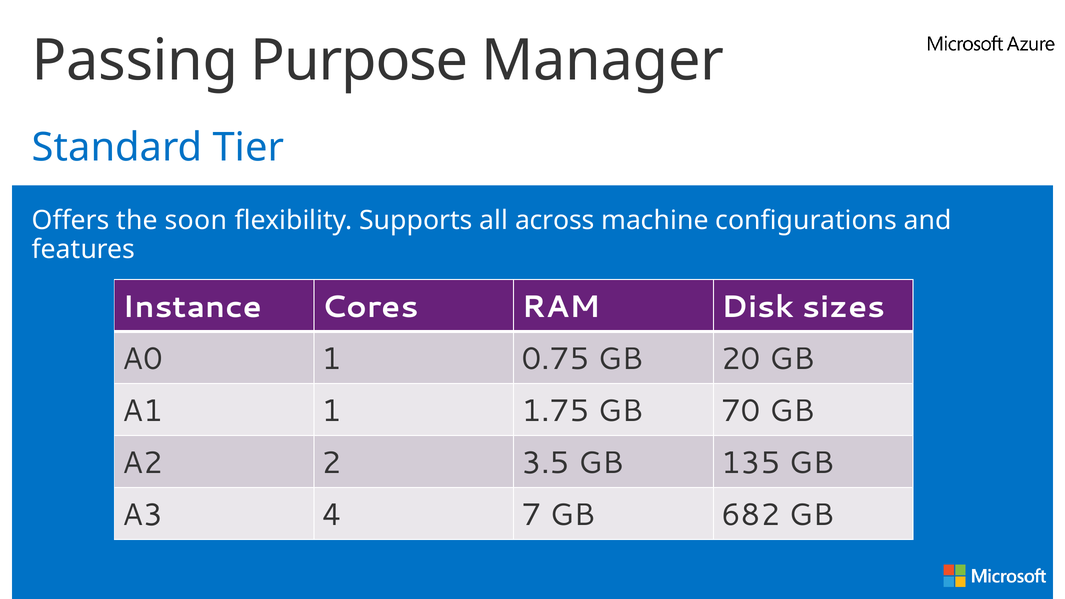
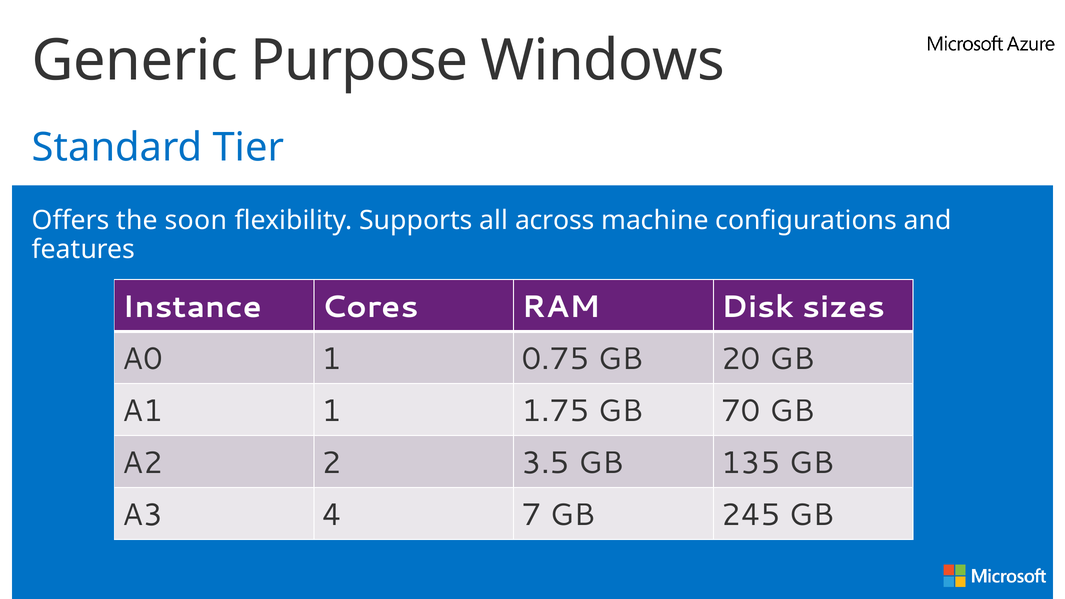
Passing: Passing -> Generic
Manager: Manager -> Windows
682: 682 -> 245
